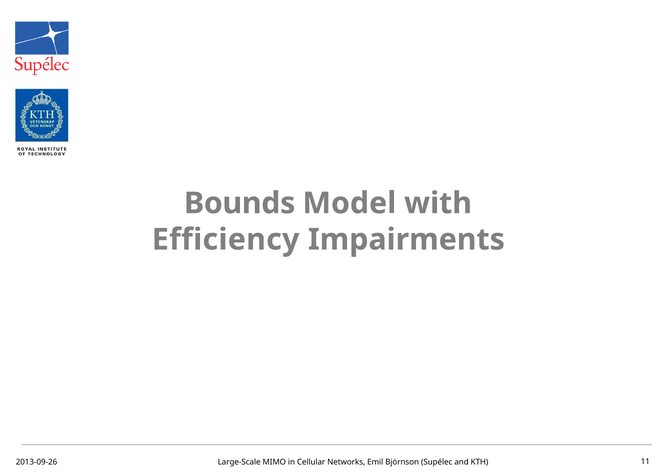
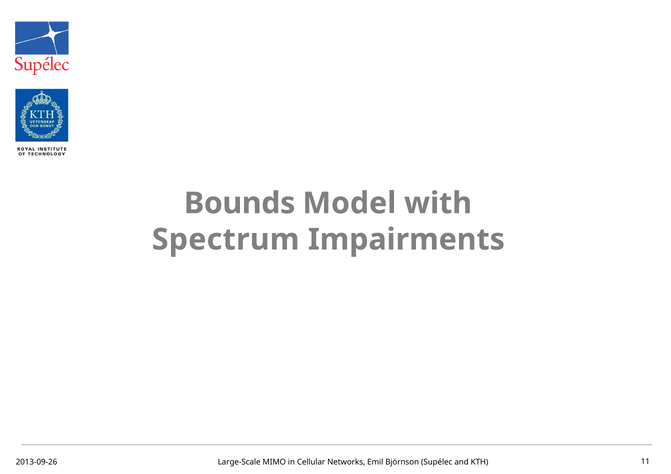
Efficiency: Efficiency -> Spectrum
